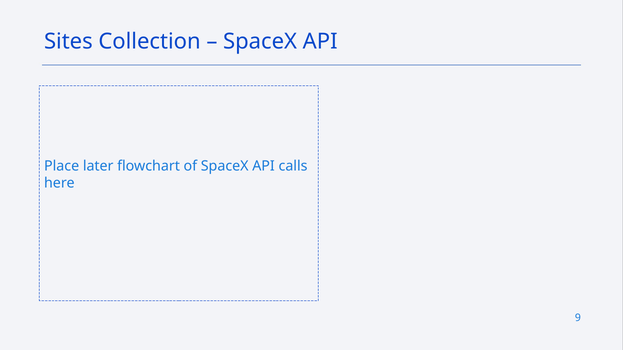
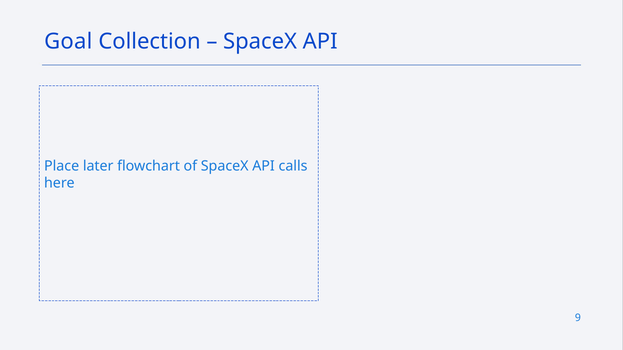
Sites: Sites -> Goal
